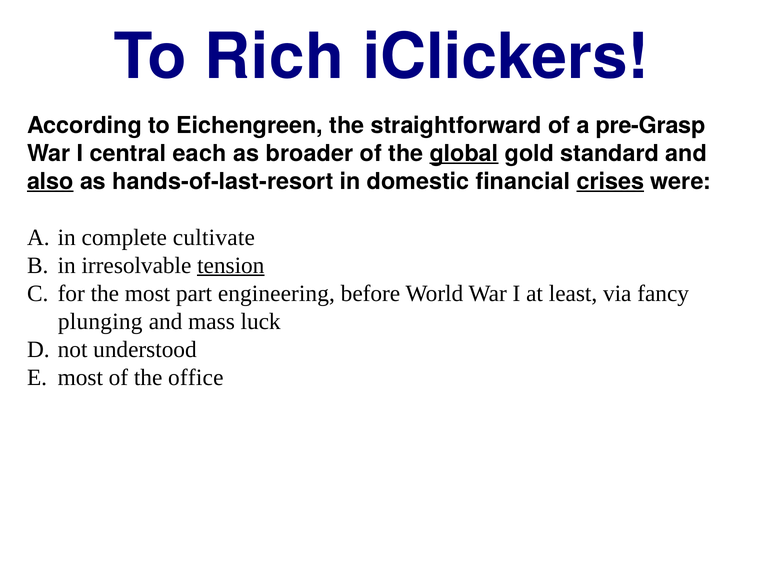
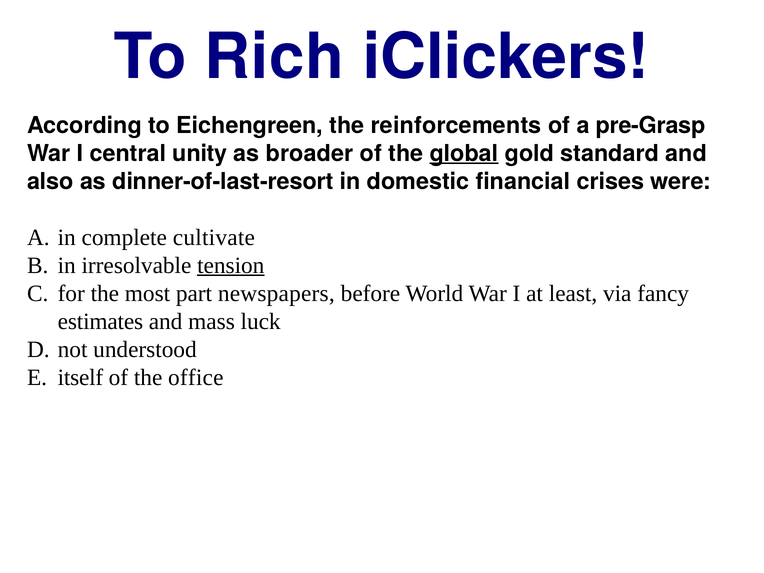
straightforward: straightforward -> reinforcements
each: each -> unity
also underline: present -> none
hands-of-last-resort: hands-of-last-resort -> dinner-of-last-resort
crises underline: present -> none
engineering: engineering -> newspapers
plunging: plunging -> estimates
most at (80, 377): most -> itself
